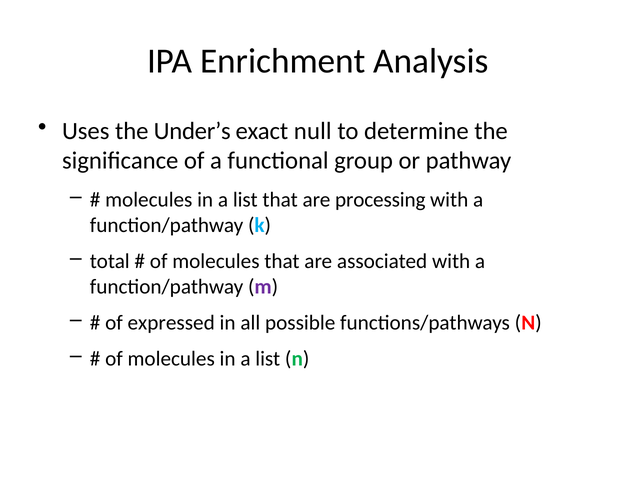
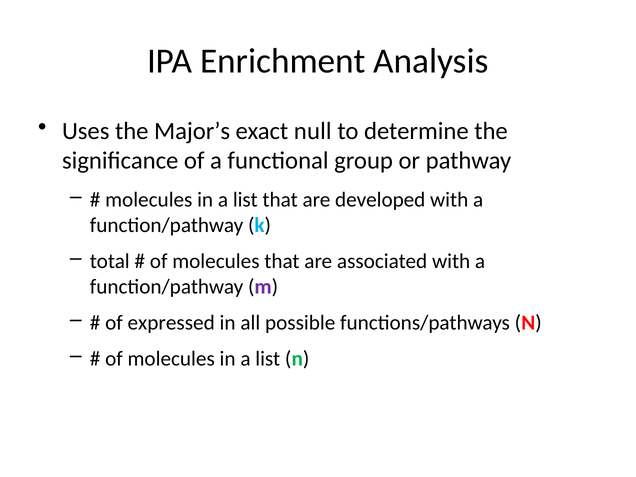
Under’s: Under’s -> Major’s
processing: processing -> developed
